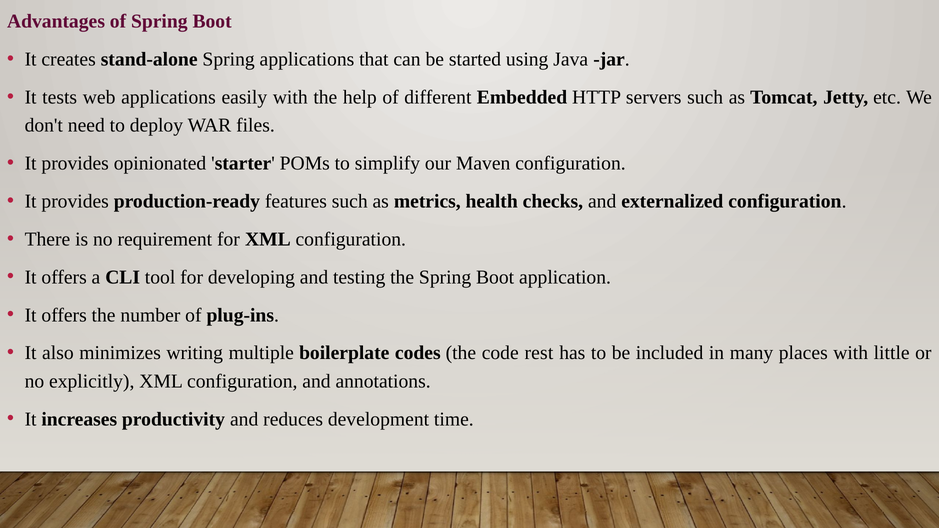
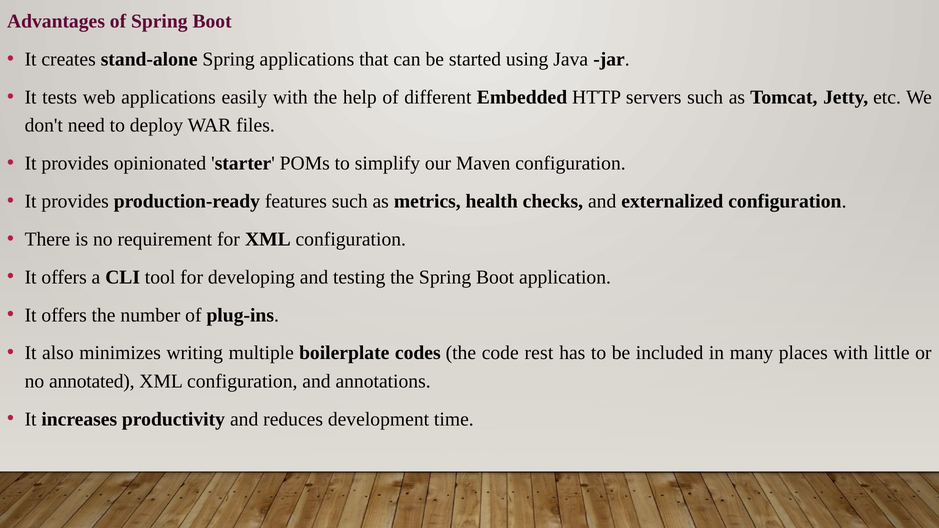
explicitly: explicitly -> annotated
